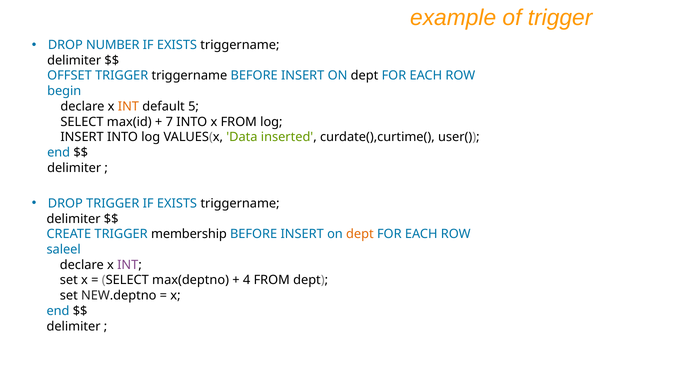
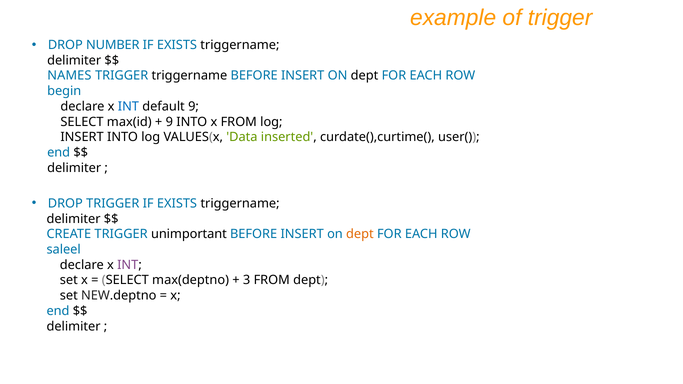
OFFSET: OFFSET -> NAMES
INT at (128, 106) colour: orange -> blue
default 5: 5 -> 9
7 at (169, 122): 7 -> 9
membership: membership -> unimportant
4: 4 -> 3
